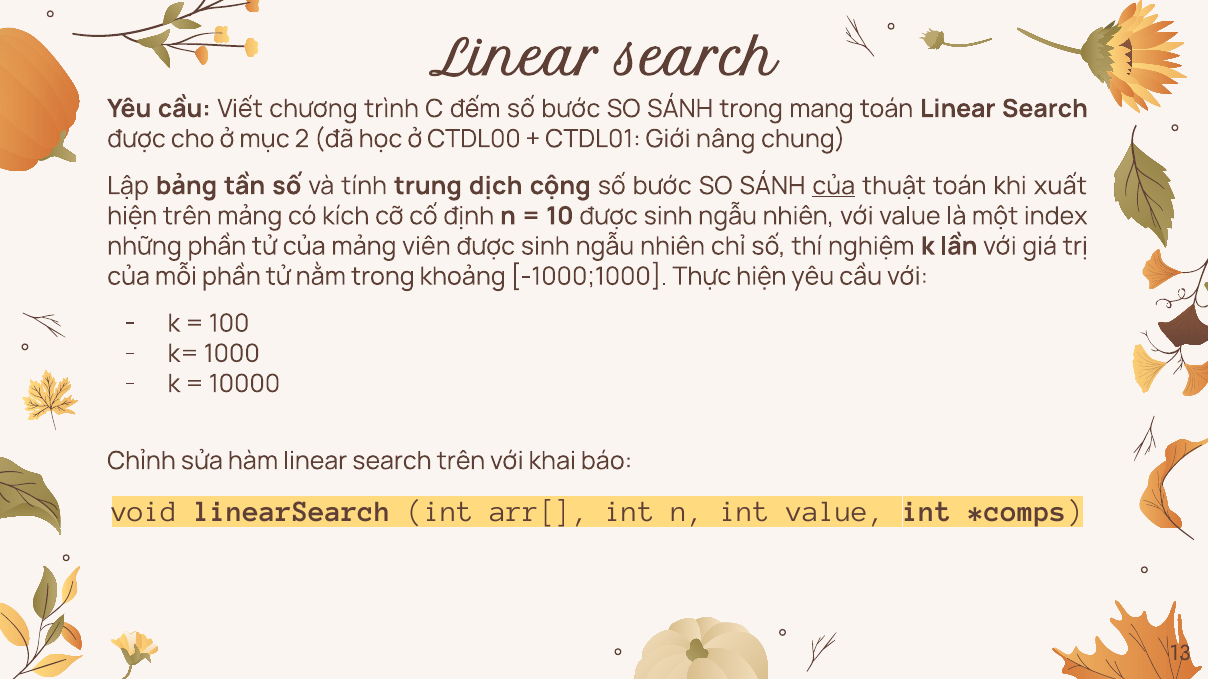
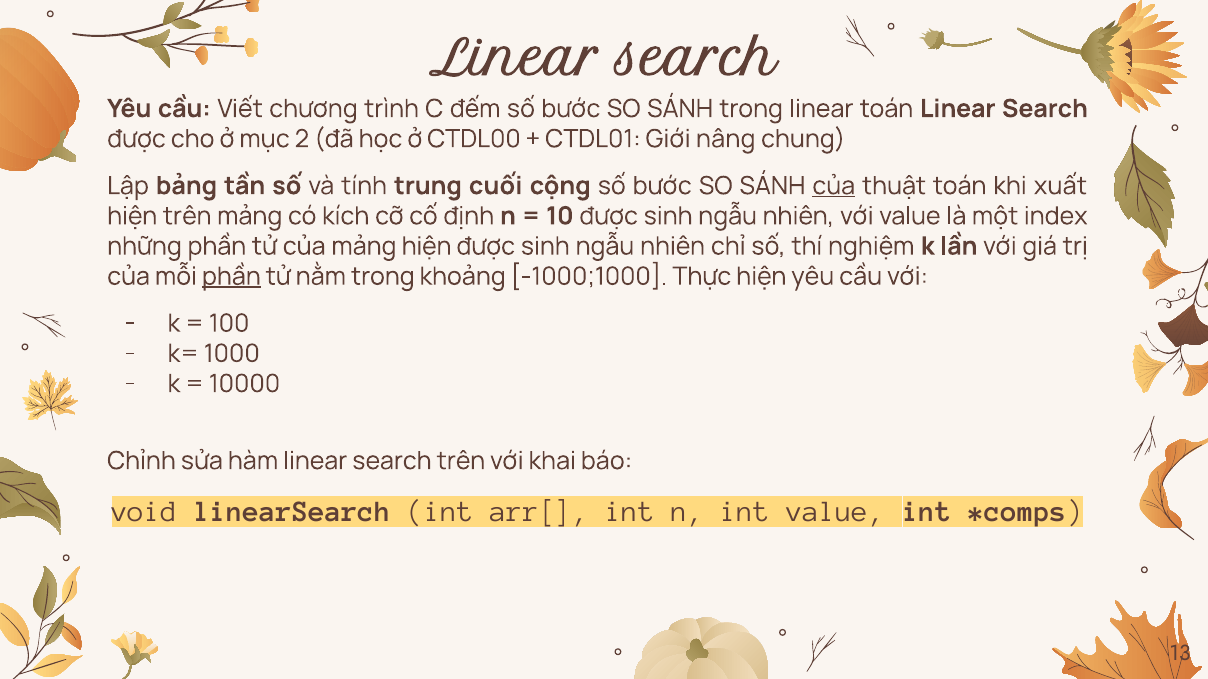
trong mang: mang -> linear
dịch: dịch -> cuối
mảng viên: viên -> hiện
phần at (231, 277) underline: none -> present
